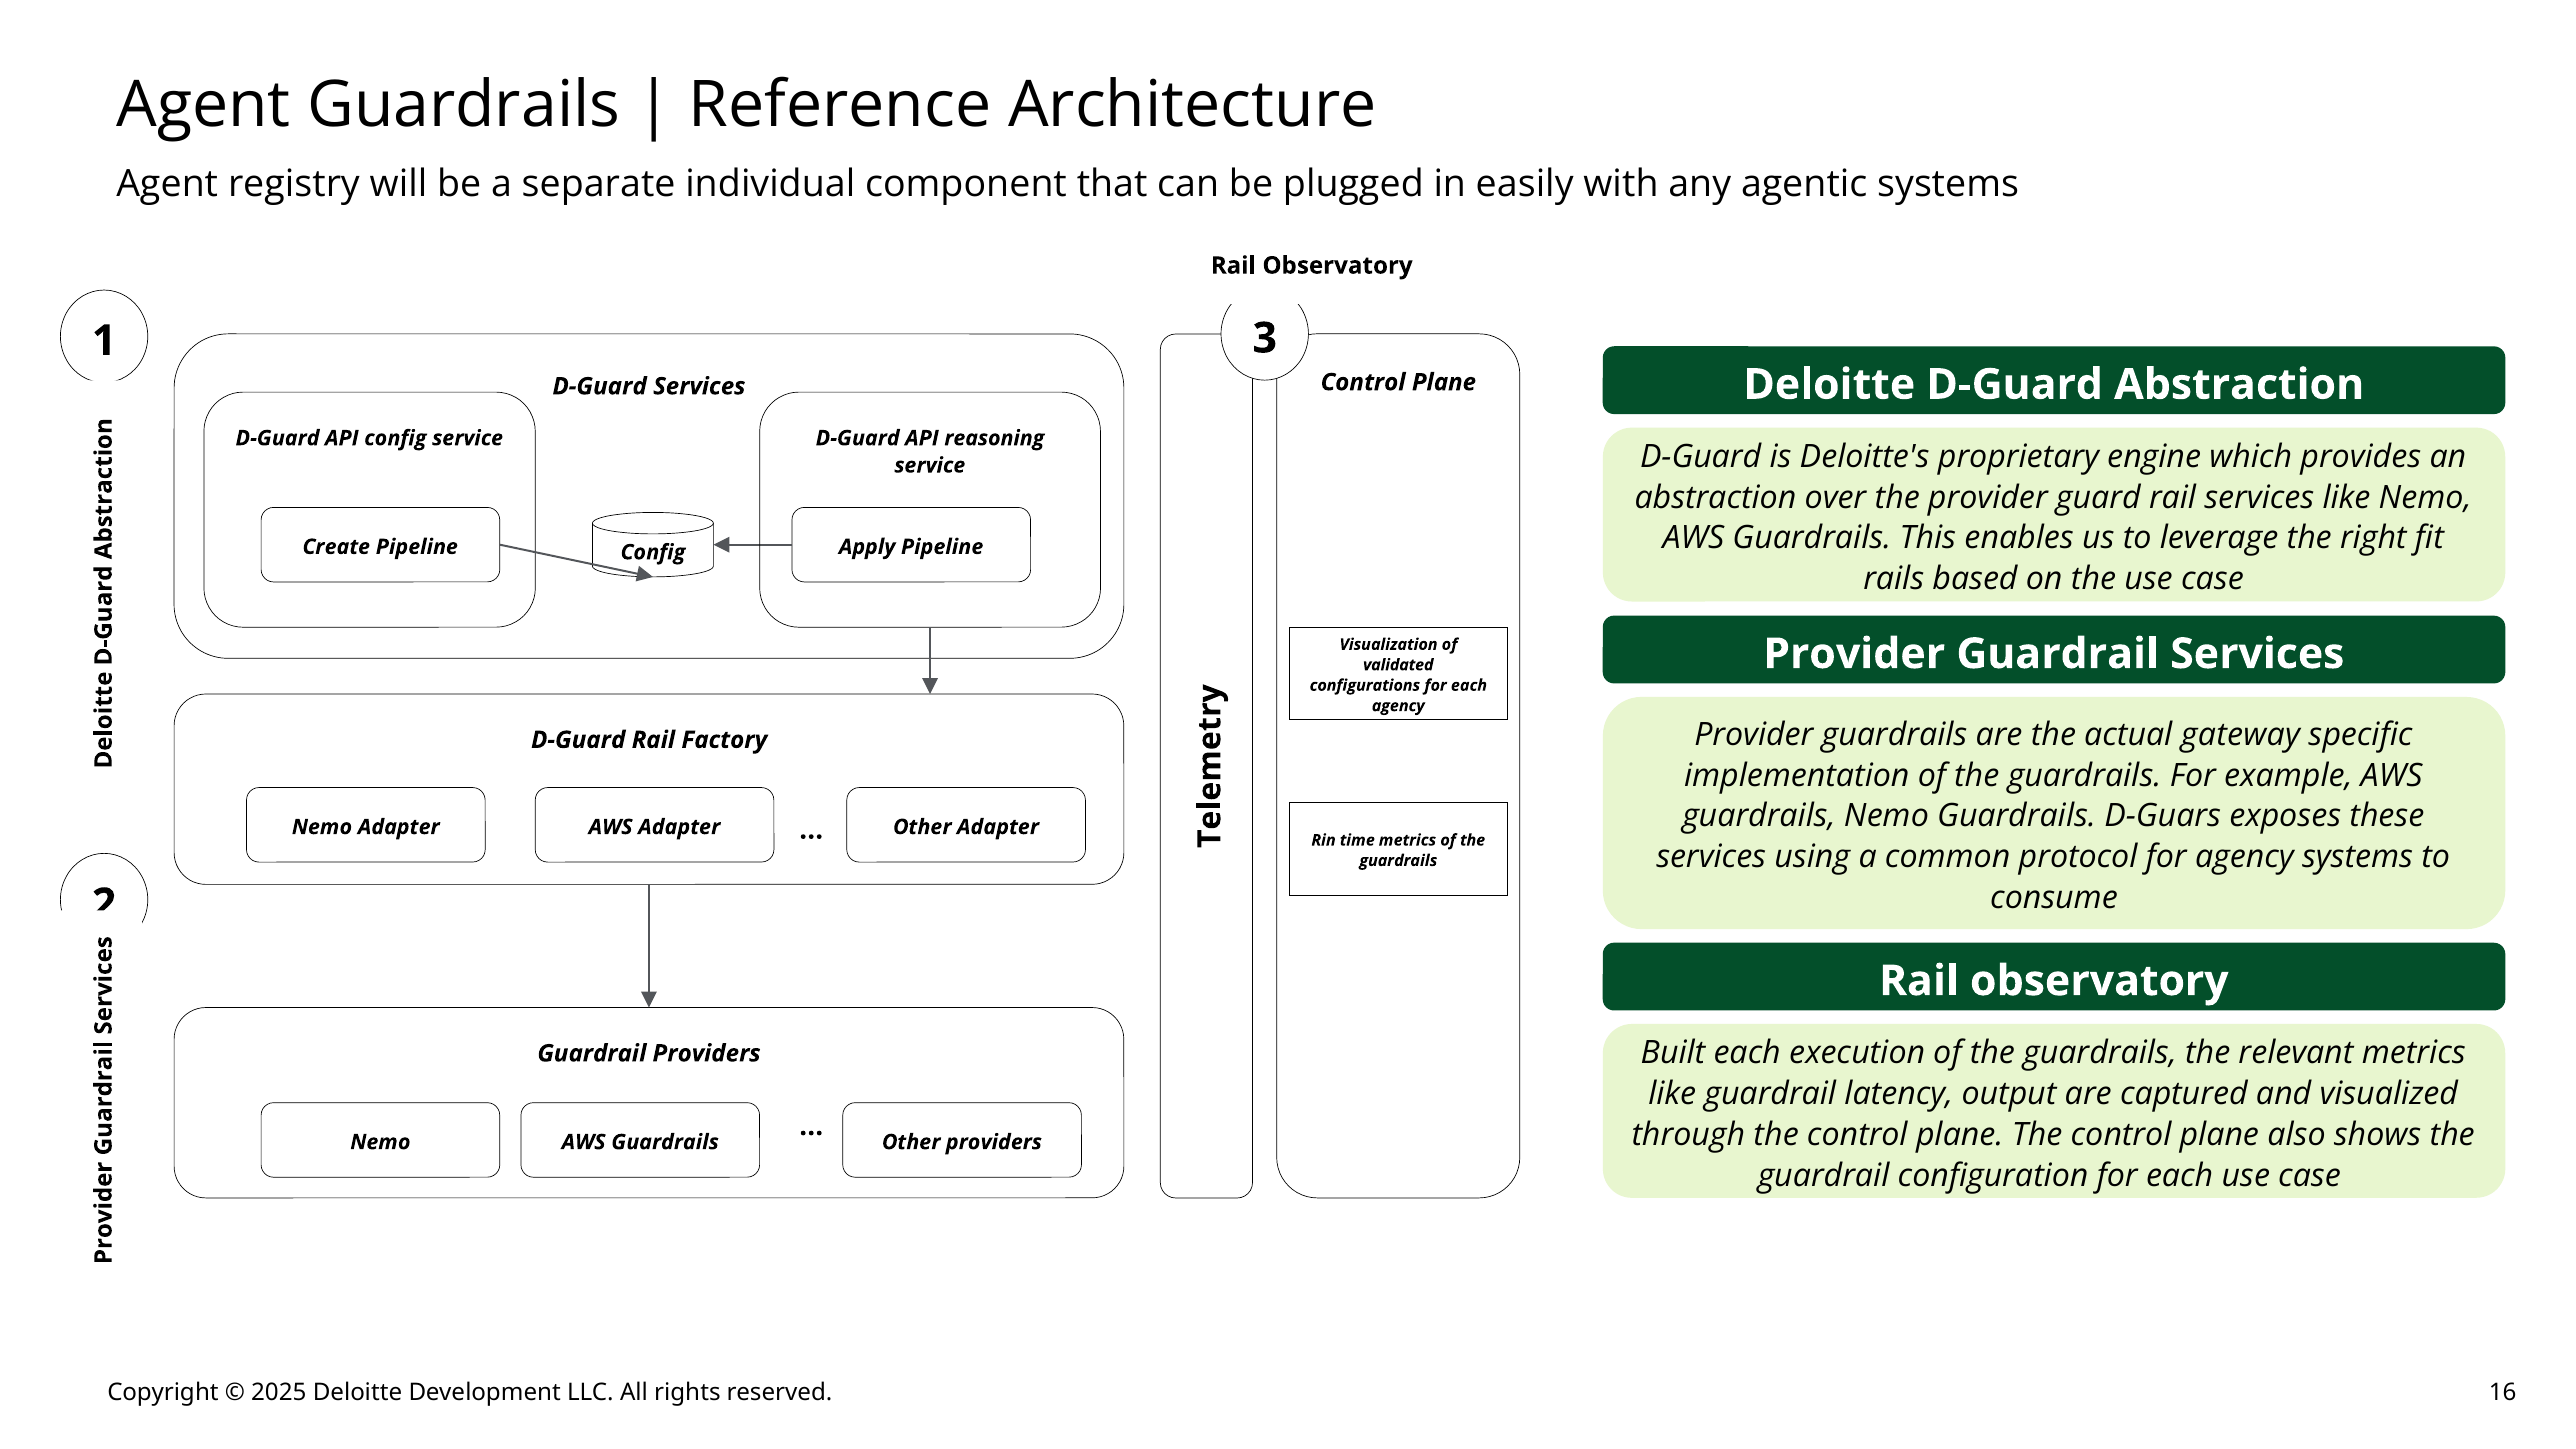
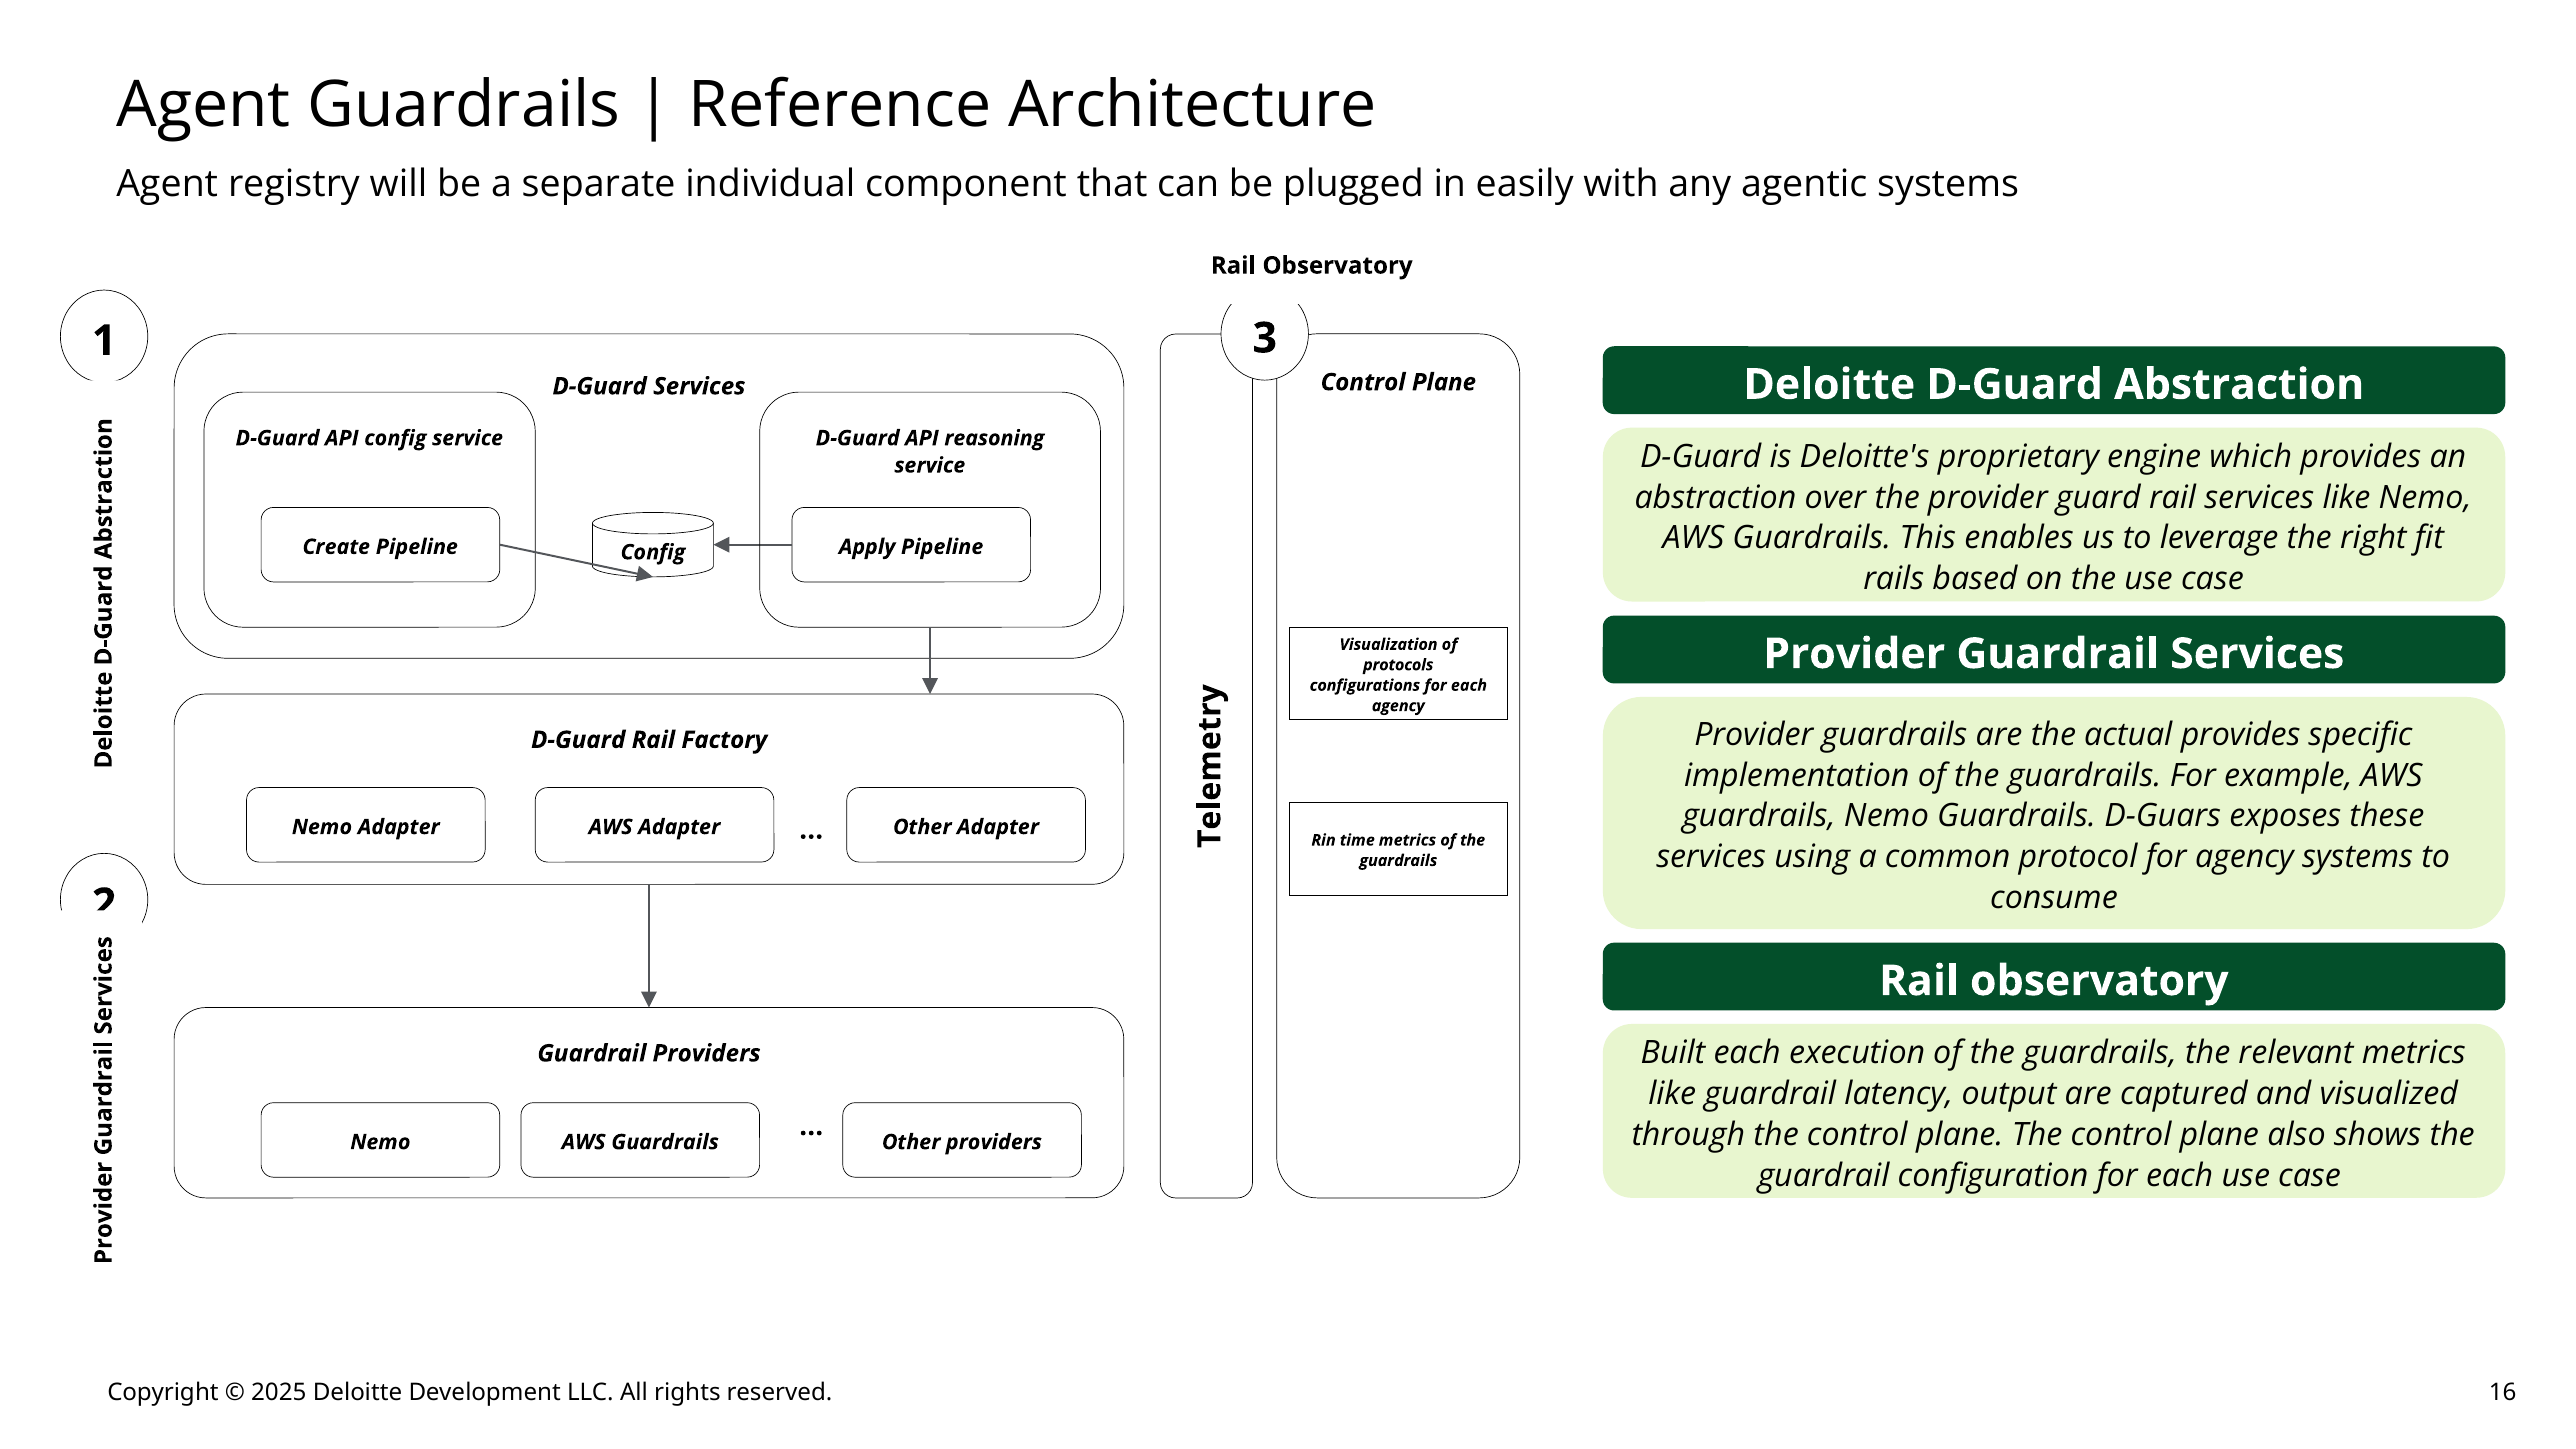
validated: validated -> protocols
actual gateway: gateway -> provides
